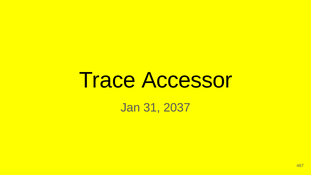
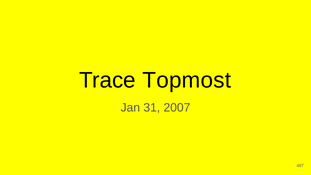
Accessor: Accessor -> Topmost
2037: 2037 -> 2007
